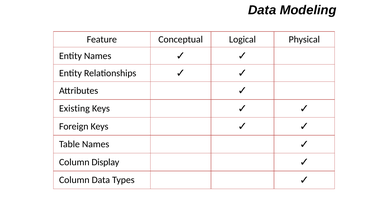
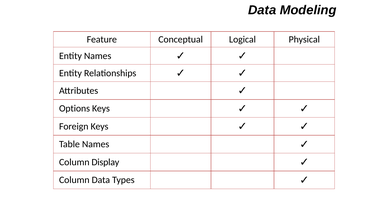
Existing: Existing -> Options
